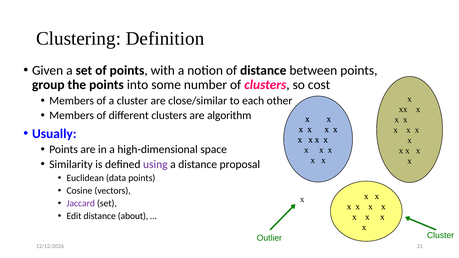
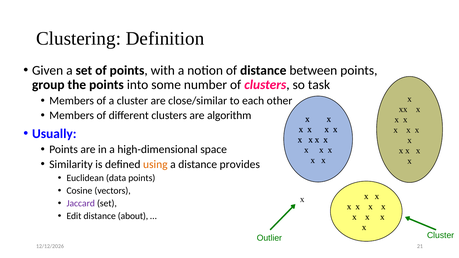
cost: cost -> task
using colour: purple -> orange
proposal: proposal -> provides
